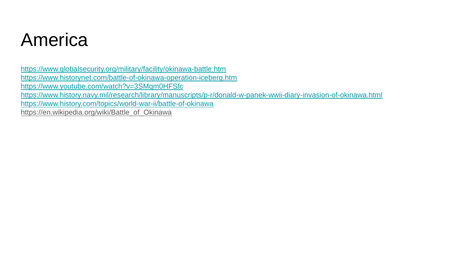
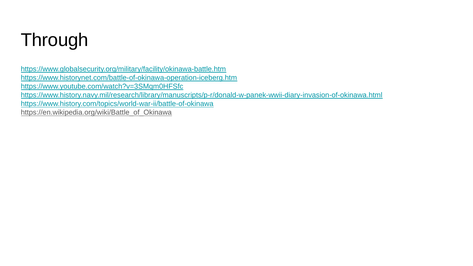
America: America -> Through
